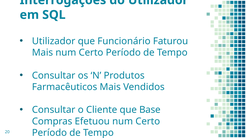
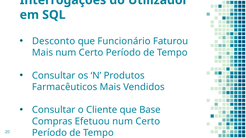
Utilizador at (54, 41): Utilizador -> Desconto
